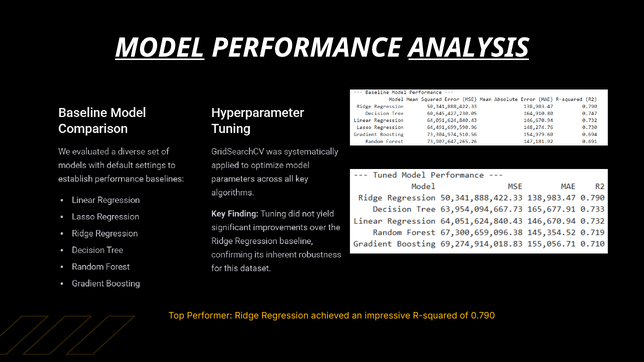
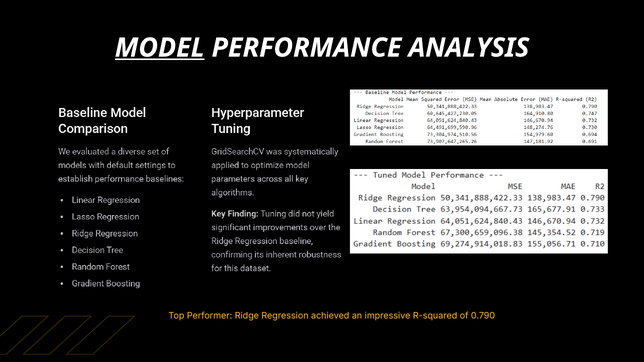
ANALYSIS underline: present -> none
